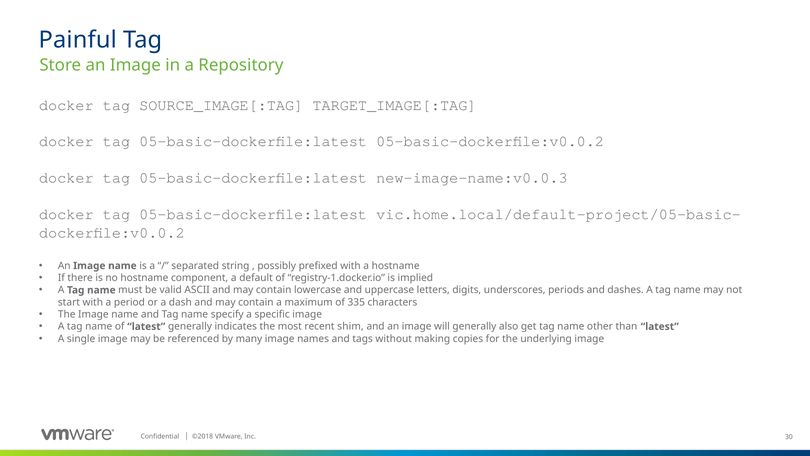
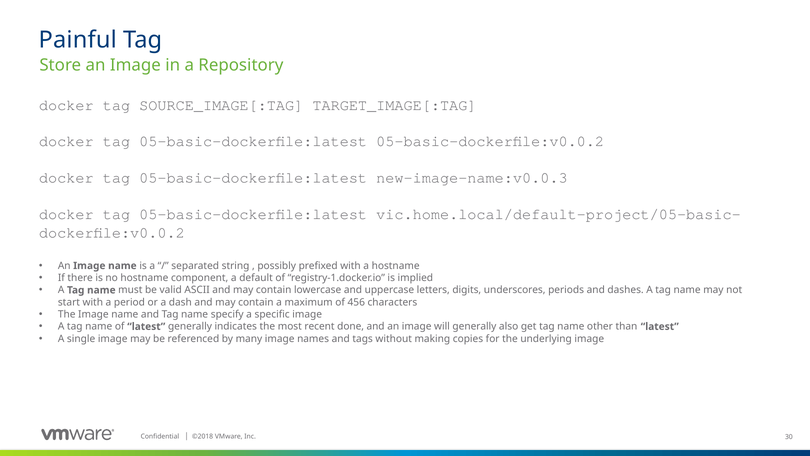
335: 335 -> 456
shim: shim -> done
